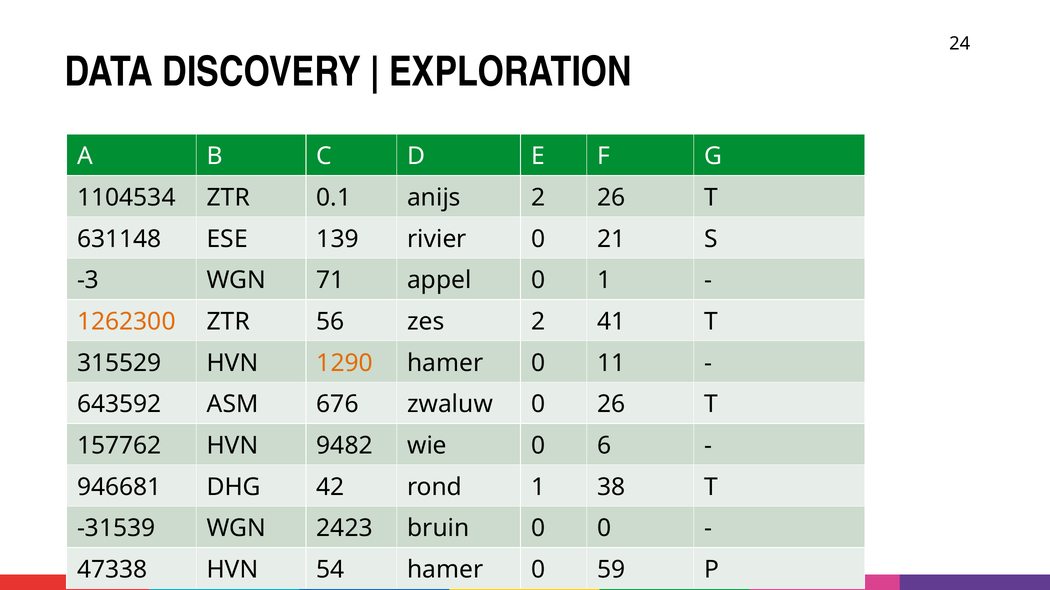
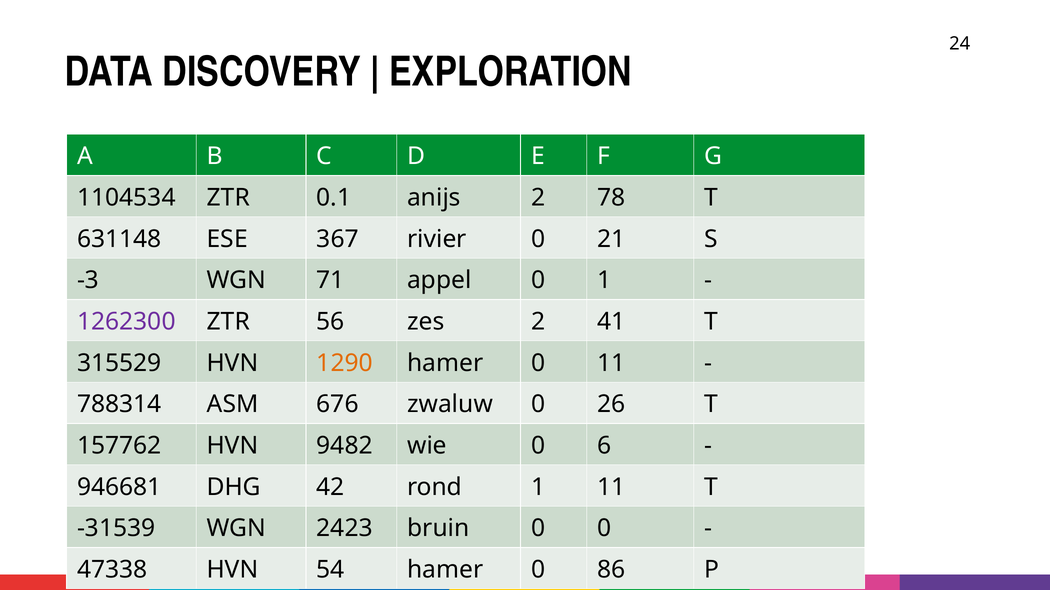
2 26: 26 -> 78
139: 139 -> 367
1262300 colour: orange -> purple
643592: 643592 -> 788314
1 38: 38 -> 11
59: 59 -> 86
